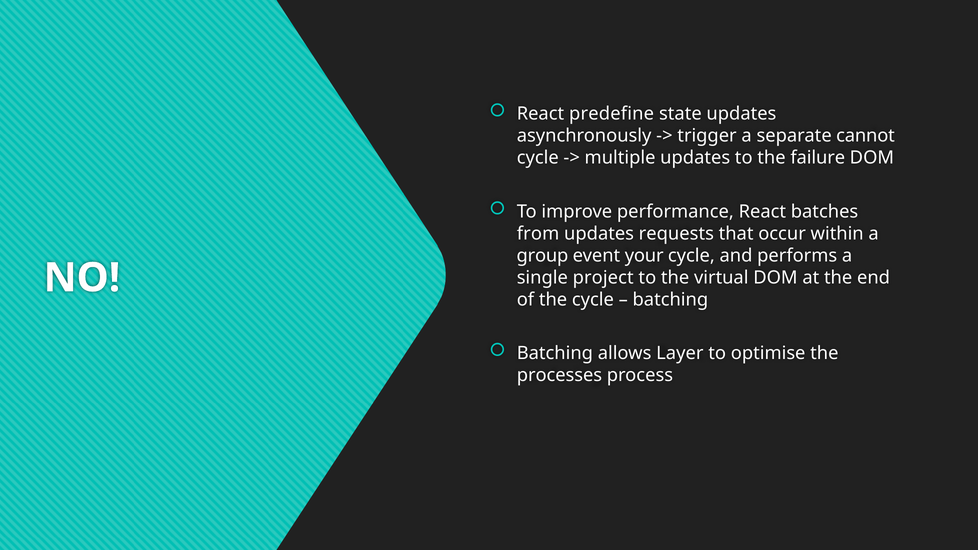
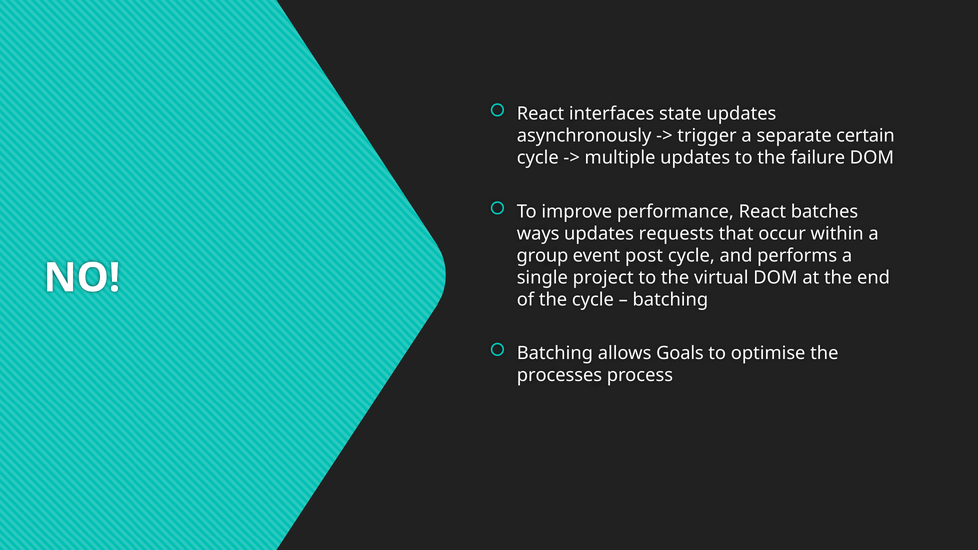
predefine: predefine -> interfaces
cannot: cannot -> certain
from: from -> ways
your: your -> post
Layer: Layer -> Goals
